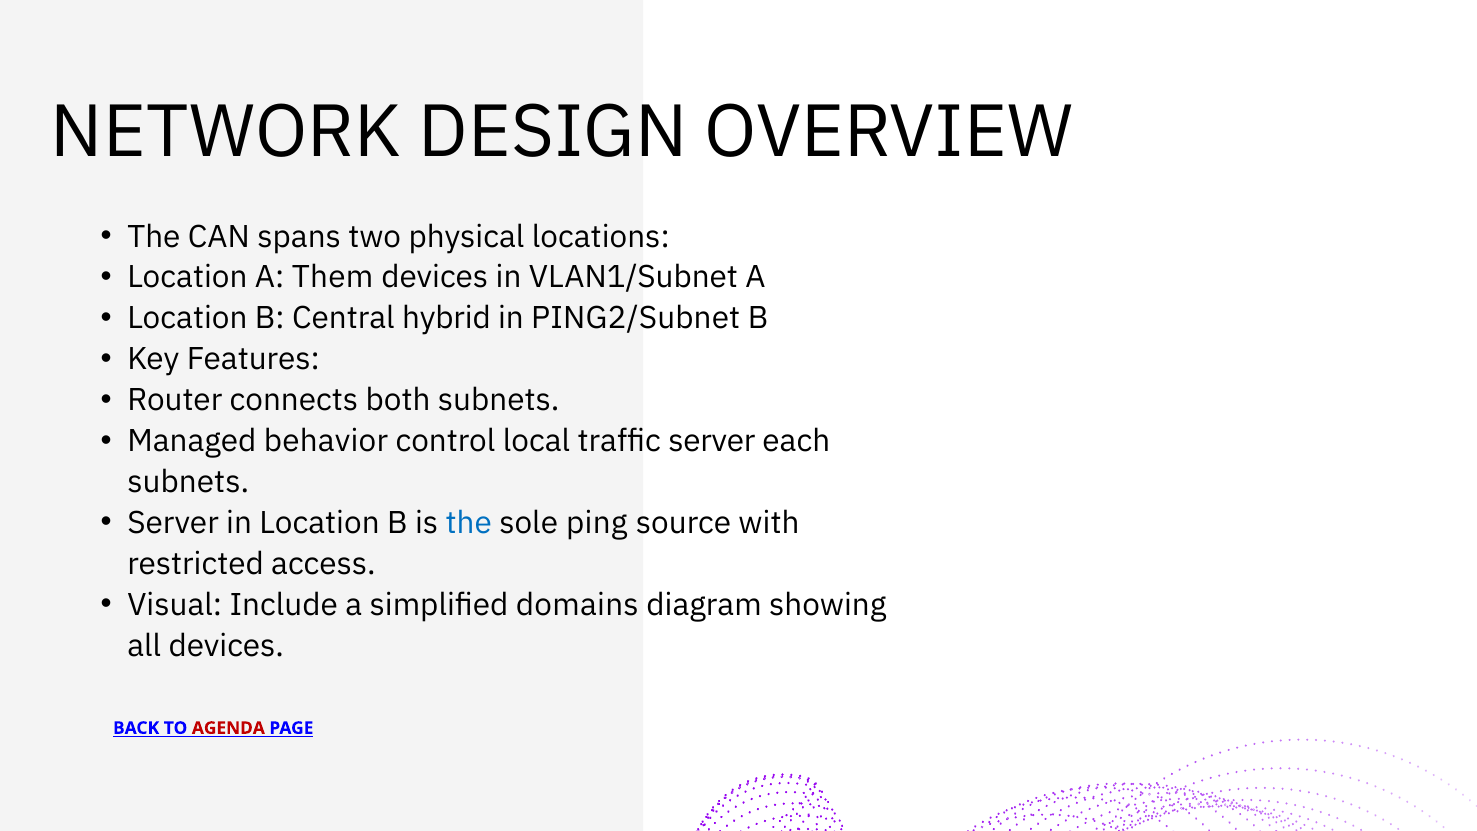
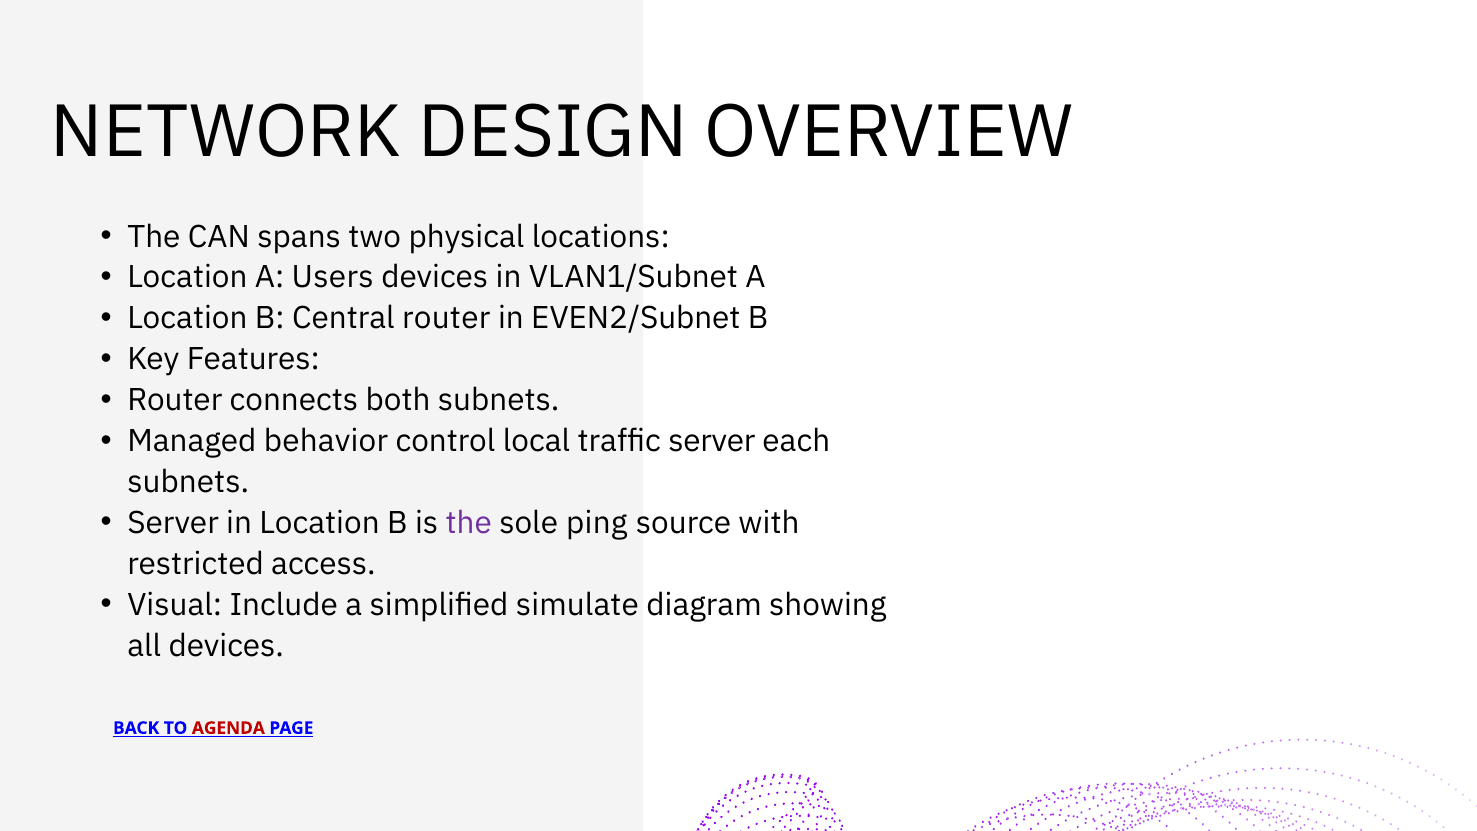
Them: Them -> Users
Central hybrid: hybrid -> router
PING2/Subnet: PING2/Subnet -> EVEN2/Subnet
the at (469, 523) colour: blue -> purple
domains: domains -> simulate
